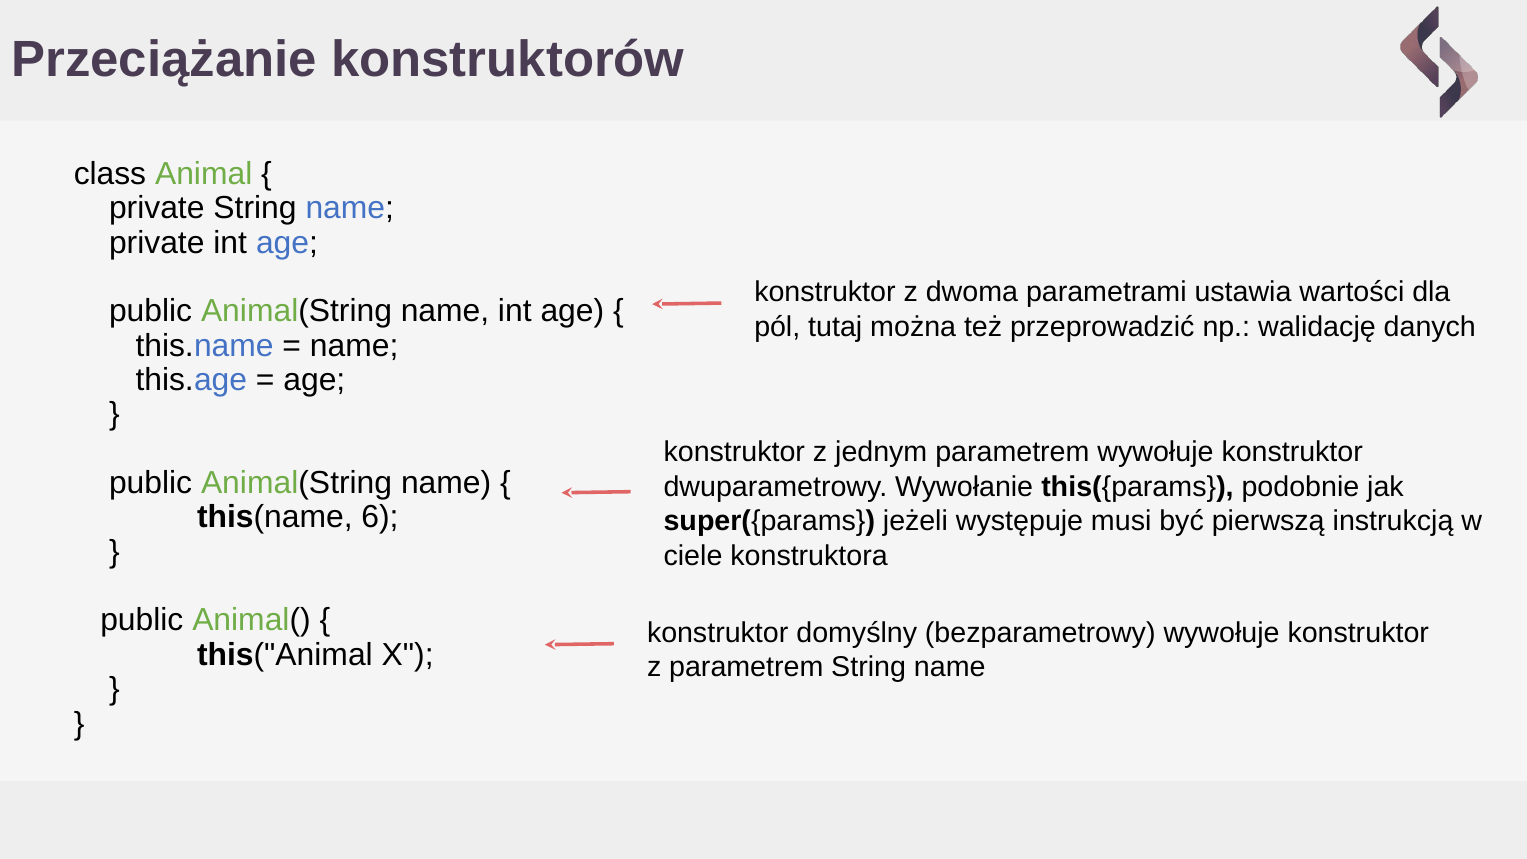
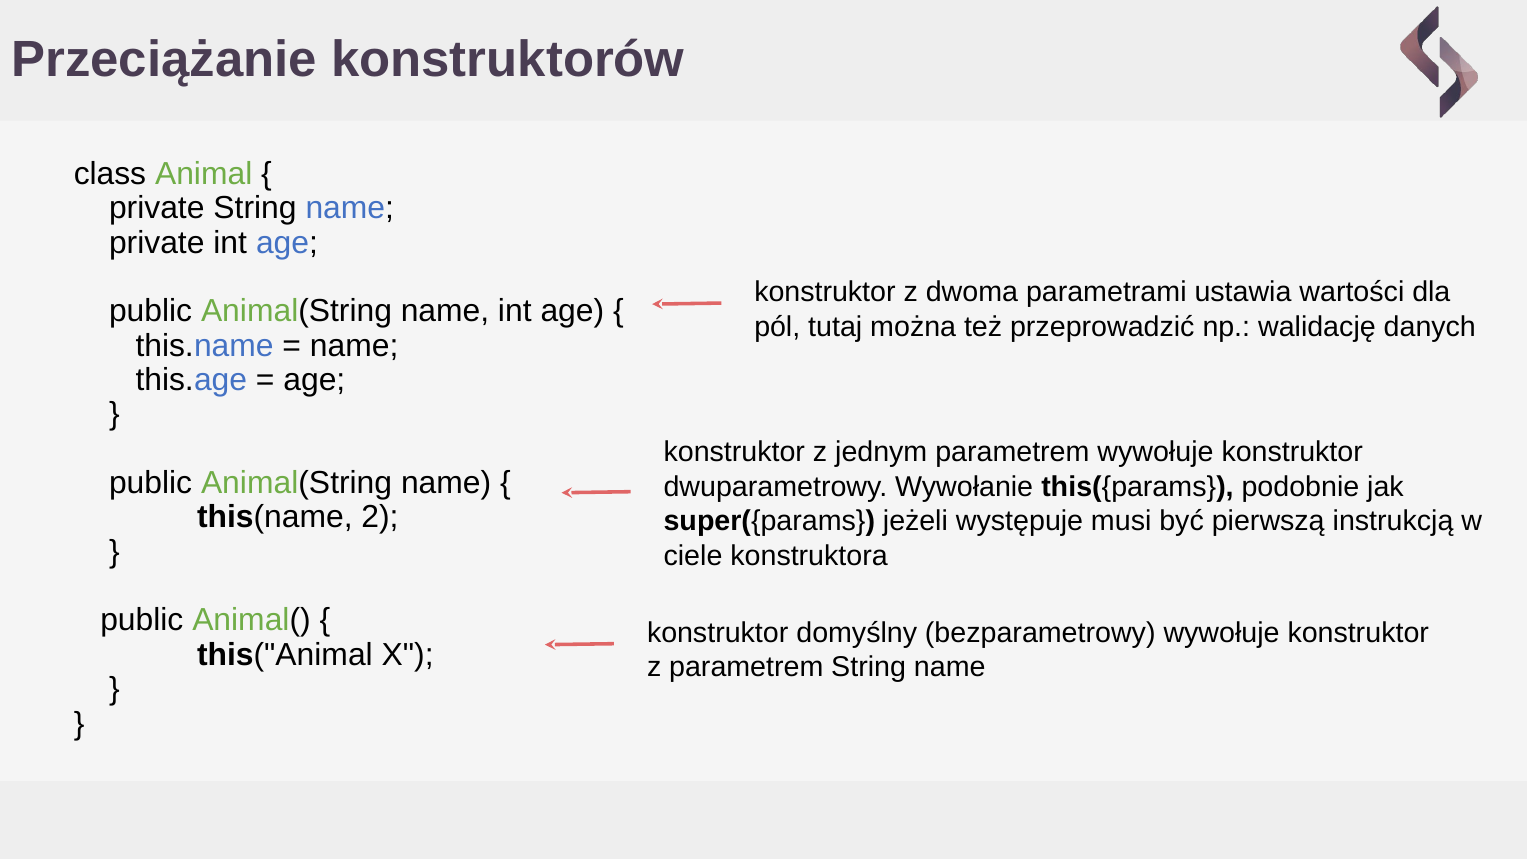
6: 6 -> 2
